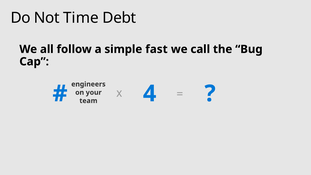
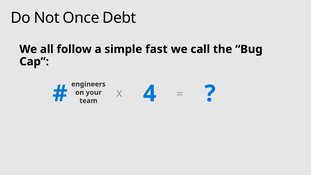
Time: Time -> Once
